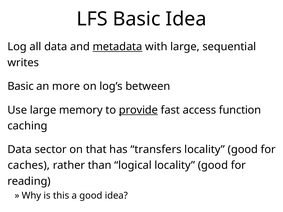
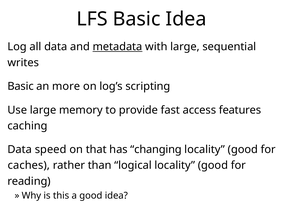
between: between -> scripting
provide underline: present -> none
function: function -> features
sector: sector -> speed
transfers: transfers -> changing
